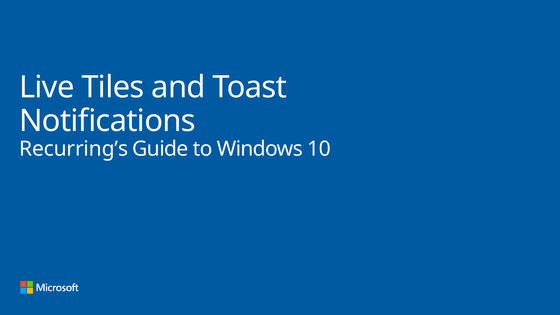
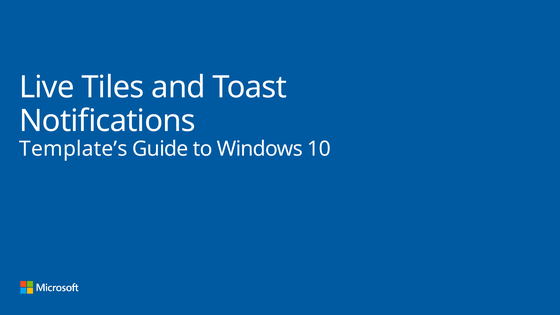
Recurring’s: Recurring’s -> Template’s
